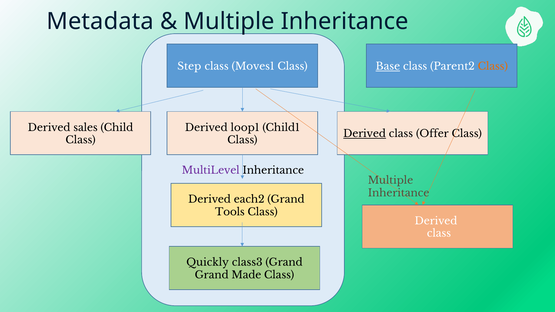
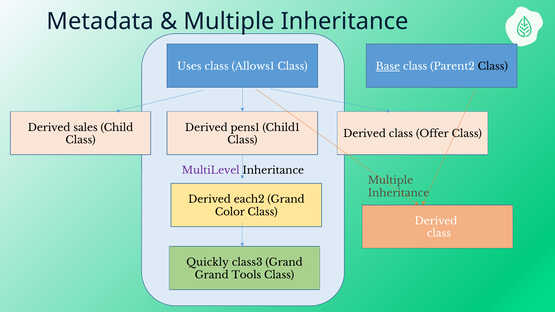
Step: Step -> Uses
Moves1: Moves1 -> Allows1
Class at (493, 66) colour: orange -> black
loop1: loop1 -> pens1
Derived at (365, 134) underline: present -> none
Tools: Tools -> Color
Made: Made -> Tools
